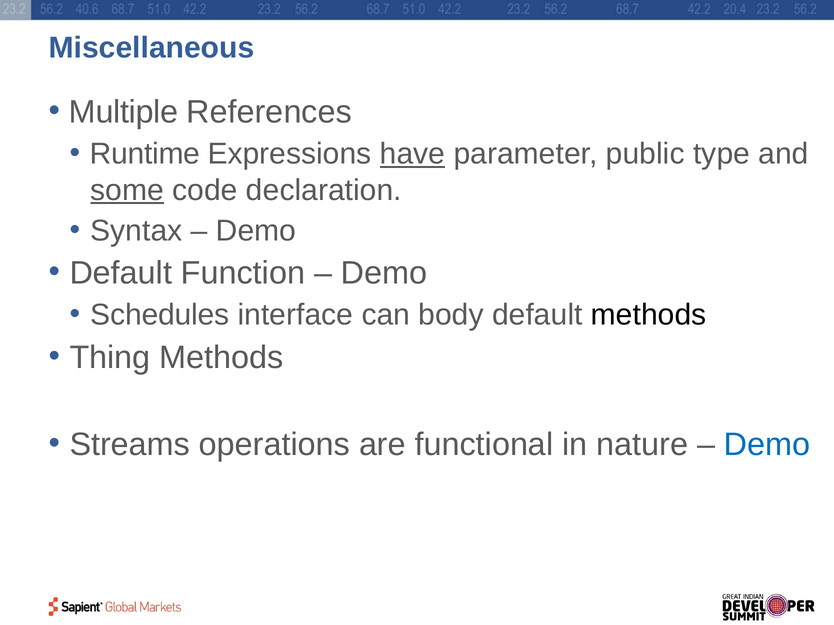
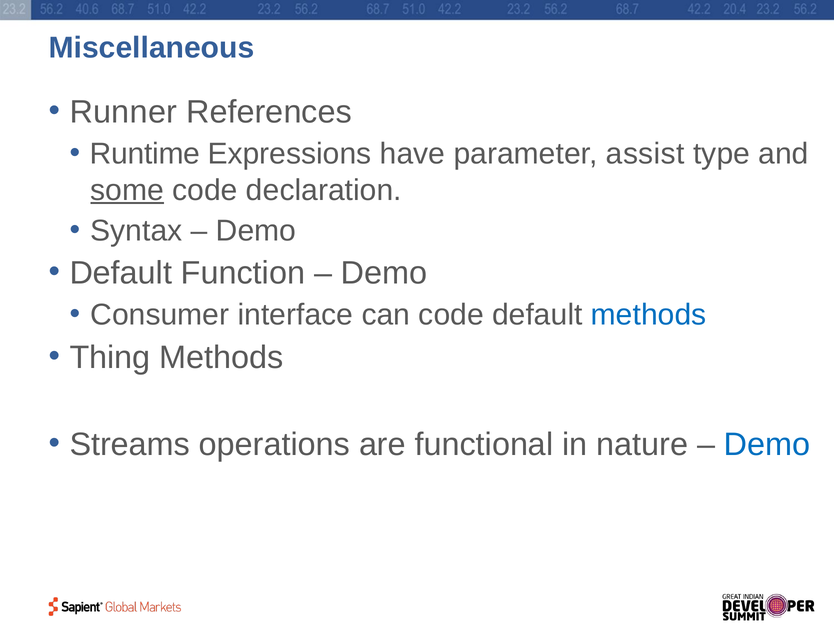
Multiple: Multiple -> Runner
have underline: present -> none
public: public -> assist
Schedules: Schedules -> Consumer
can body: body -> code
methods at (649, 315) colour: black -> blue
